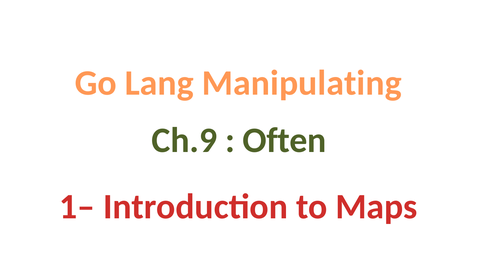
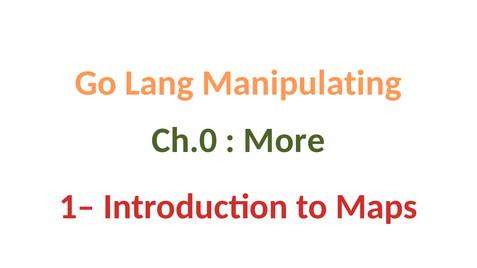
Ch.9: Ch.9 -> Ch.0
Often: Often -> More
